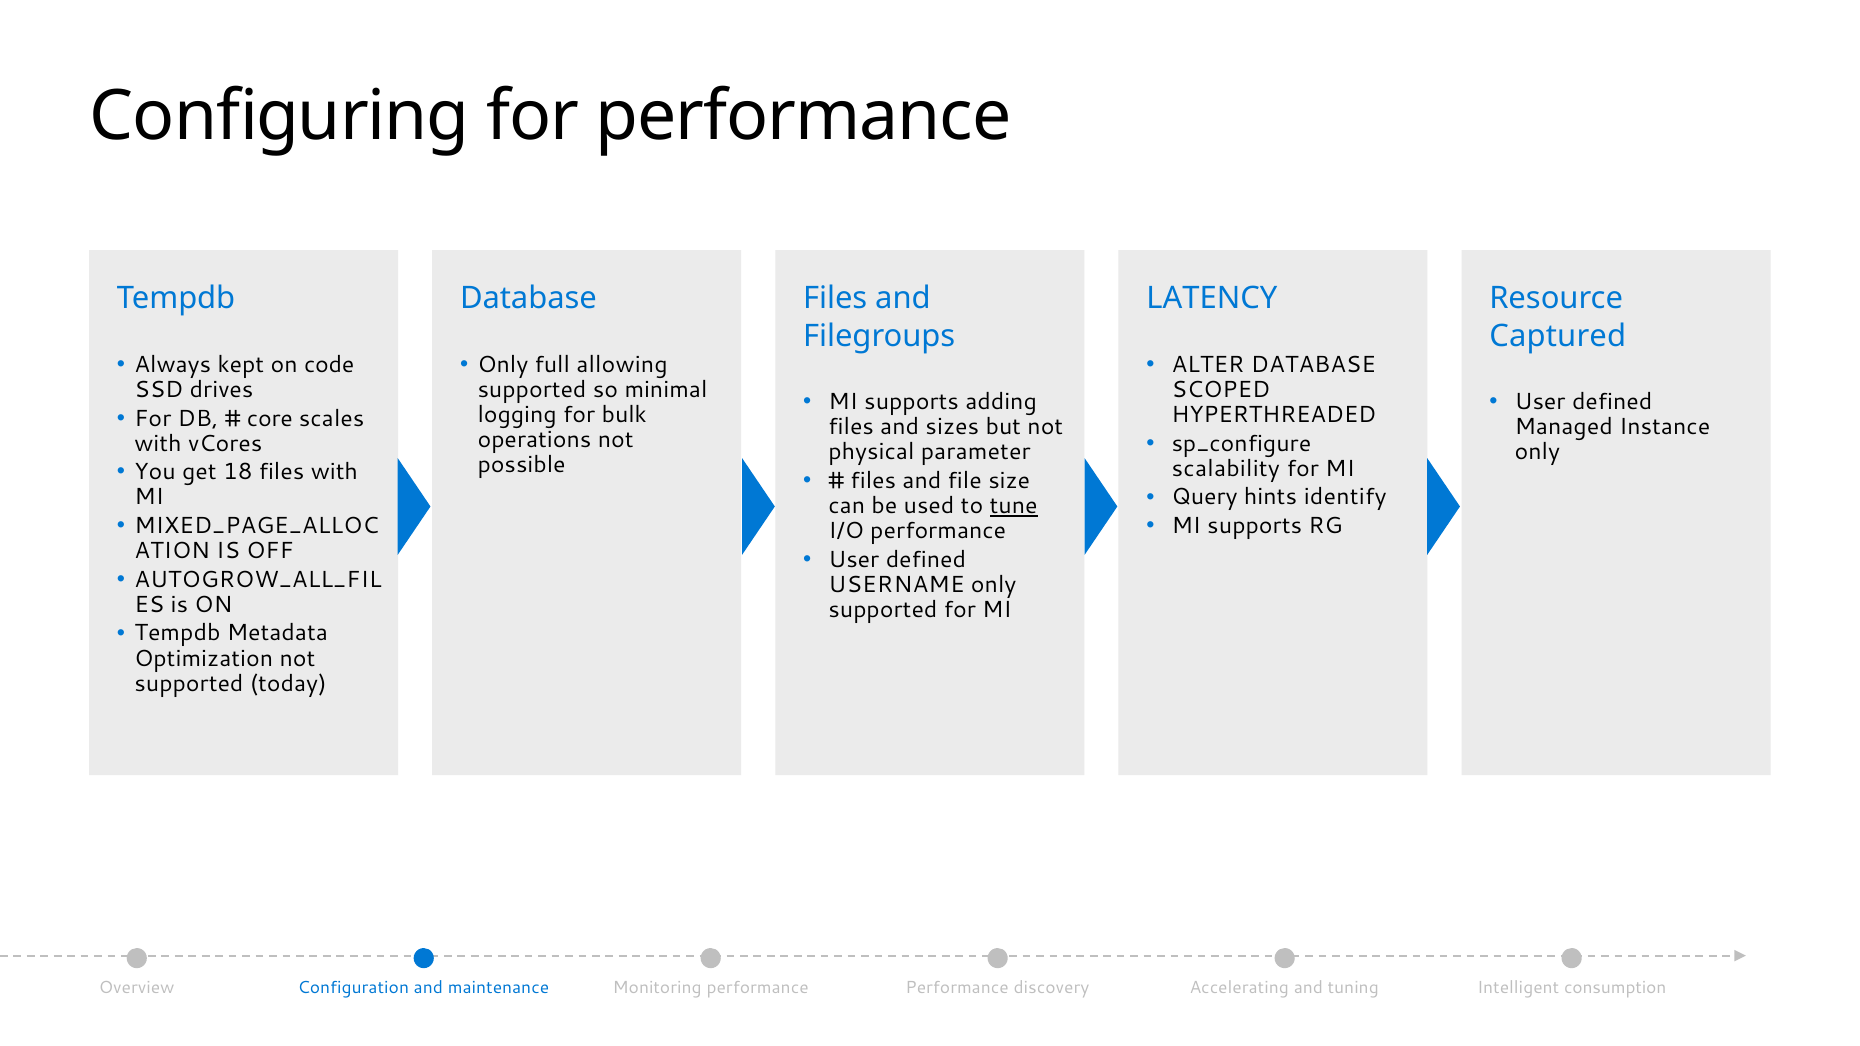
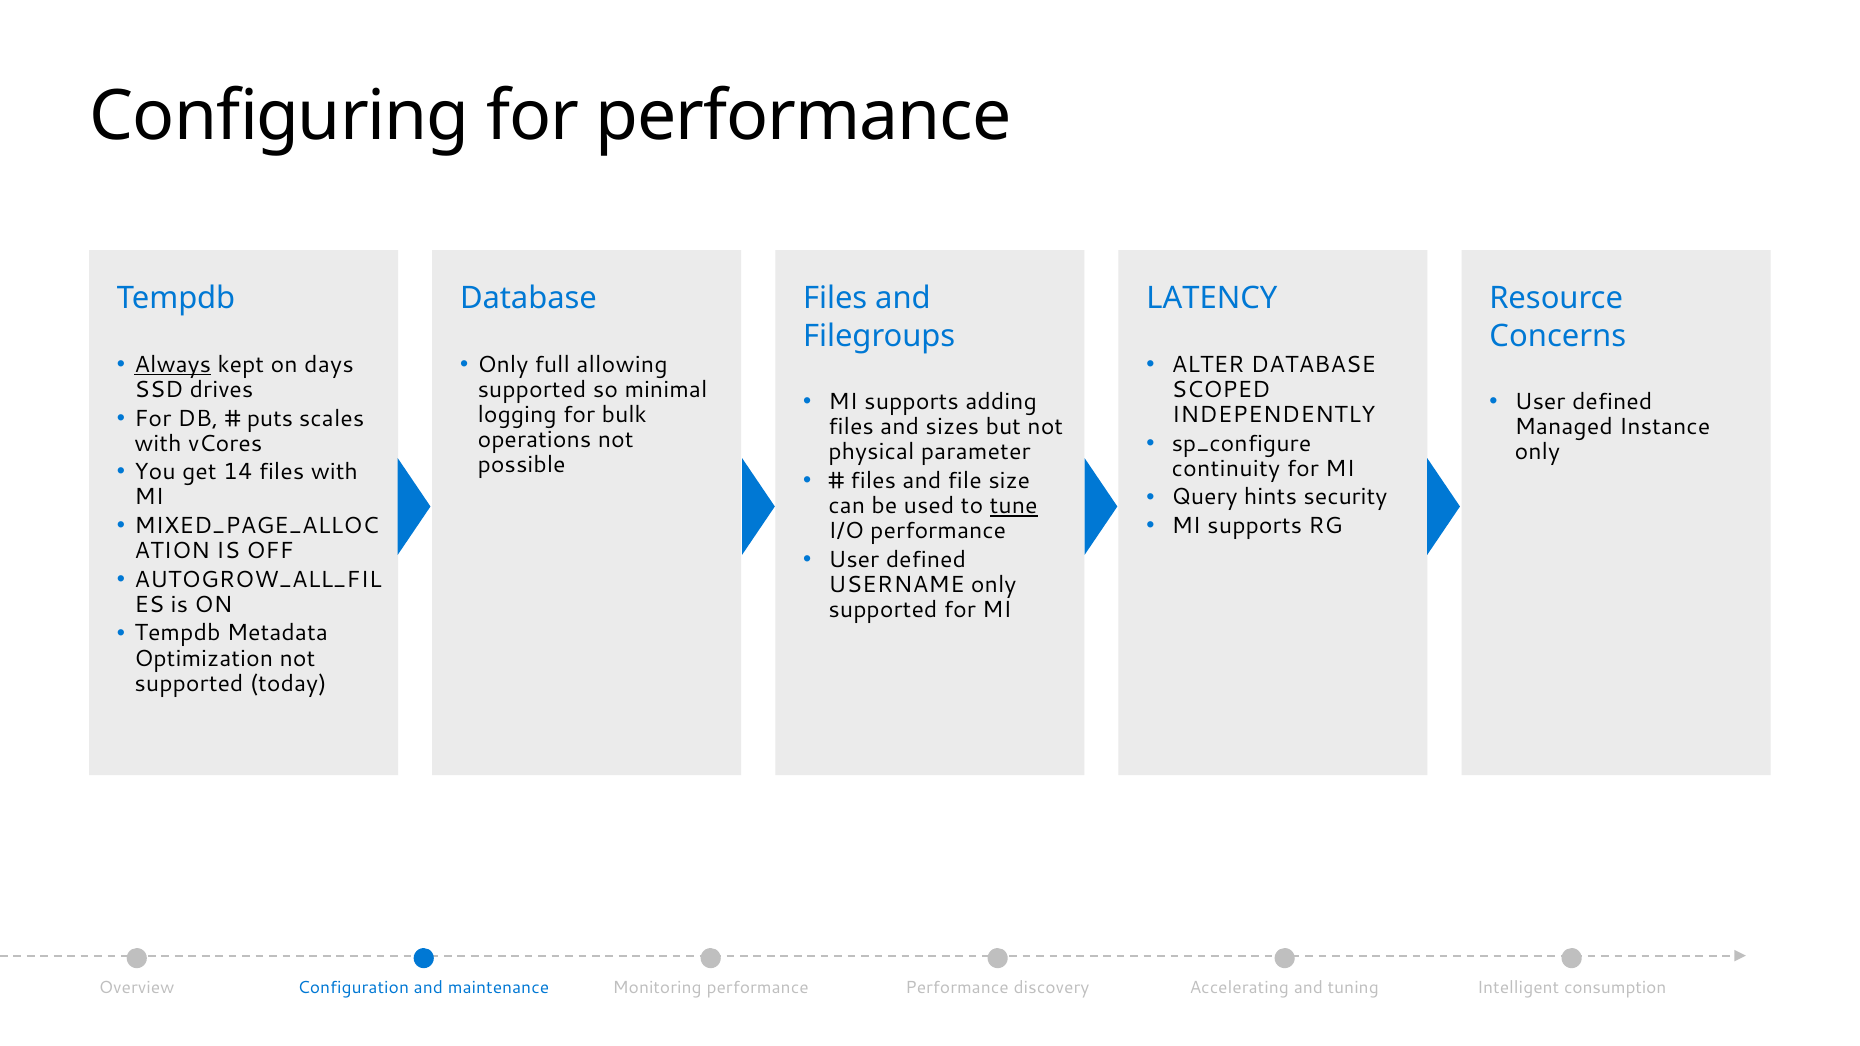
Captured: Captured -> Concerns
Always underline: none -> present
code: code -> days
HYPERTHREADED: HYPERTHREADED -> INDEPENDENTLY
core: core -> puts
scalability: scalability -> continuity
18: 18 -> 14
identify: identify -> security
